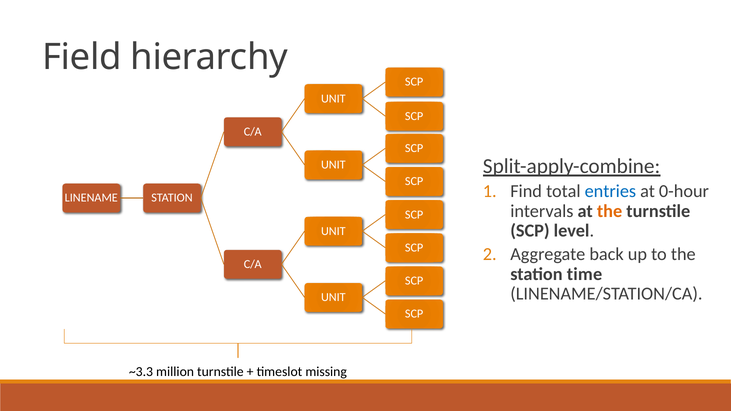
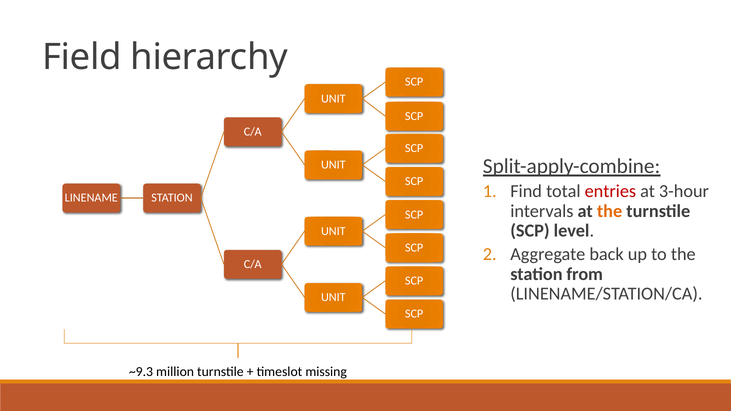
entries colour: blue -> red
0-hour: 0-hour -> 3-hour
time: time -> from
~3.3: ~3.3 -> ~9.3
